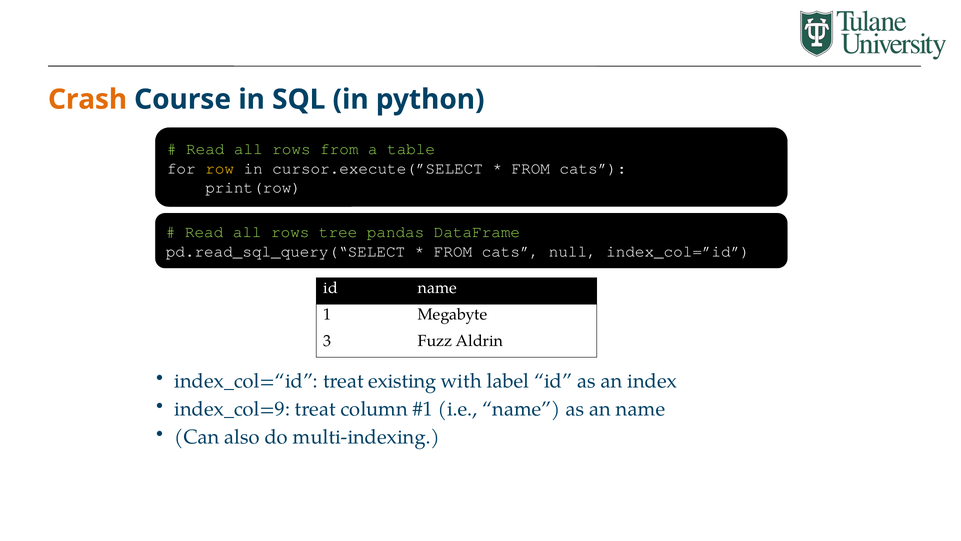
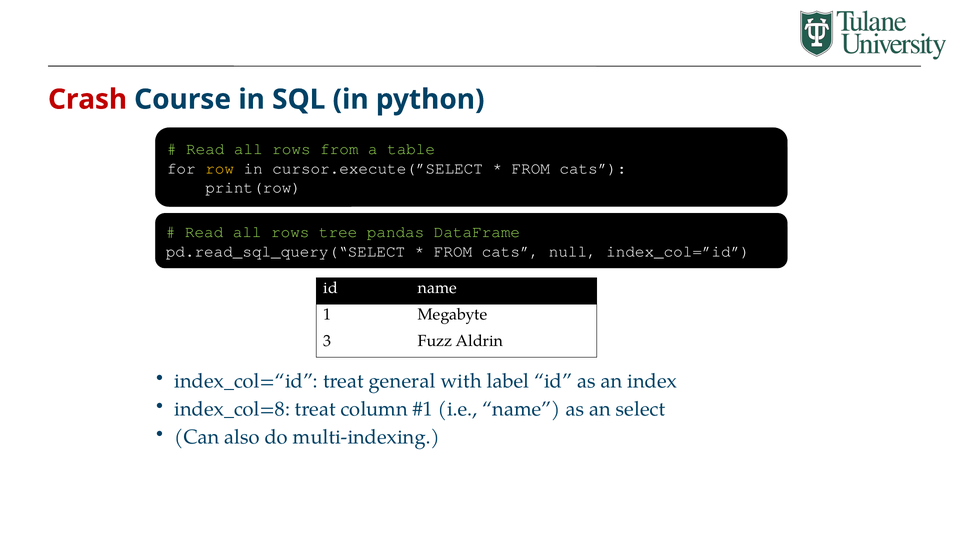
Crash colour: orange -> red
existing: existing -> general
index_col=9: index_col=9 -> index_col=8
an name: name -> select
